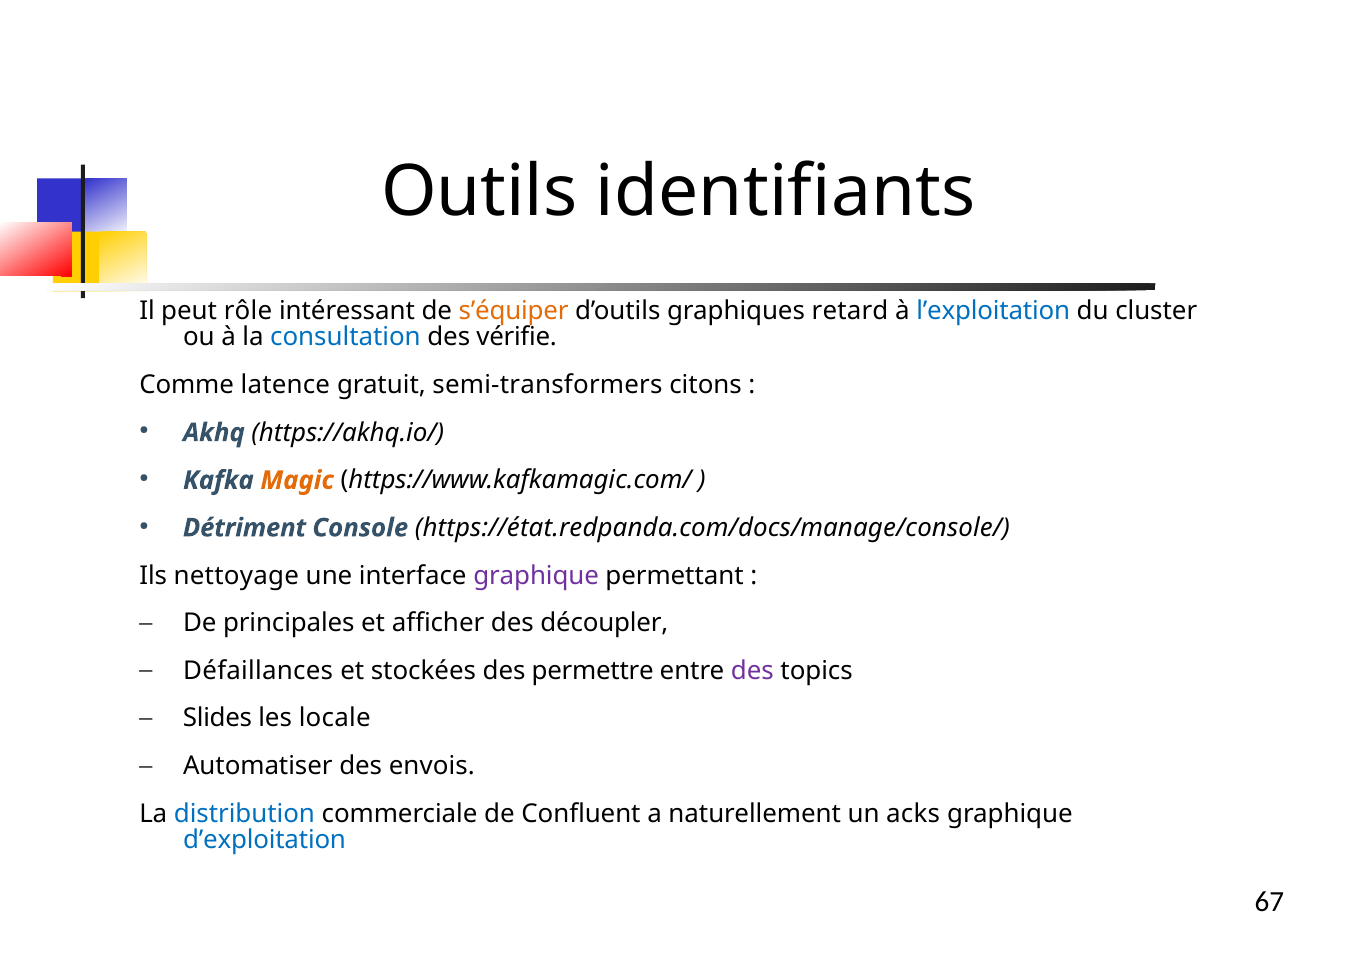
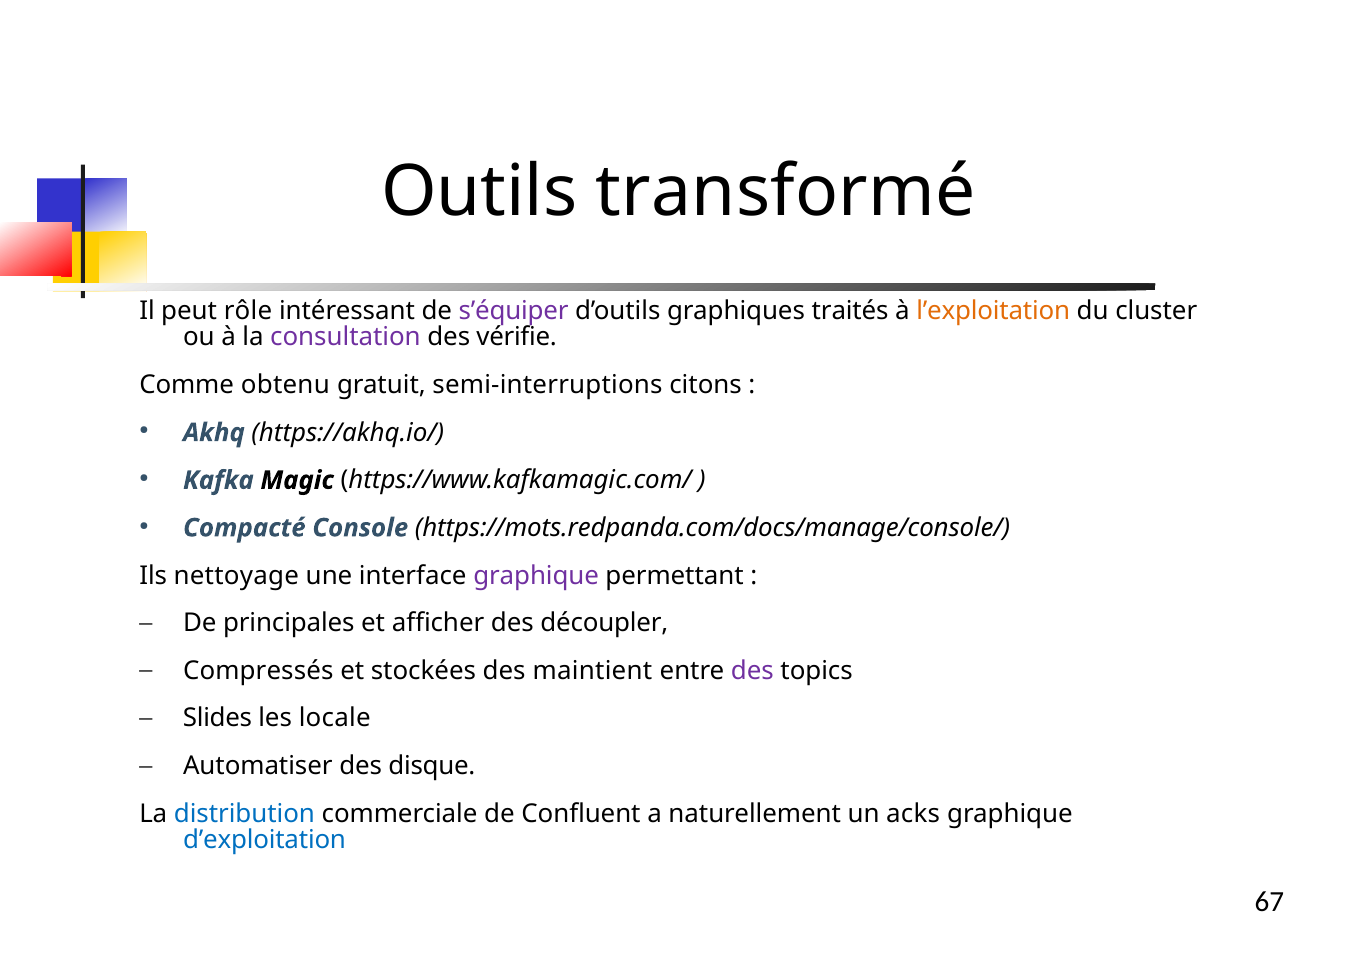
identifiants: identifiants -> transformé
s’équiper colour: orange -> purple
retard: retard -> traités
l’exploitation colour: blue -> orange
consultation colour: blue -> purple
latence: latence -> obtenu
semi-transformers: semi-transformers -> semi-interruptions
Magic colour: orange -> black
Détriment: Détriment -> Compacté
https://état.redpanda.com/docs/manage/console/: https://état.redpanda.com/docs/manage/console/ -> https://mots.redpanda.com/docs/manage/console/
Défaillances: Défaillances -> Compressés
permettre: permettre -> maintient
envois: envois -> disque
